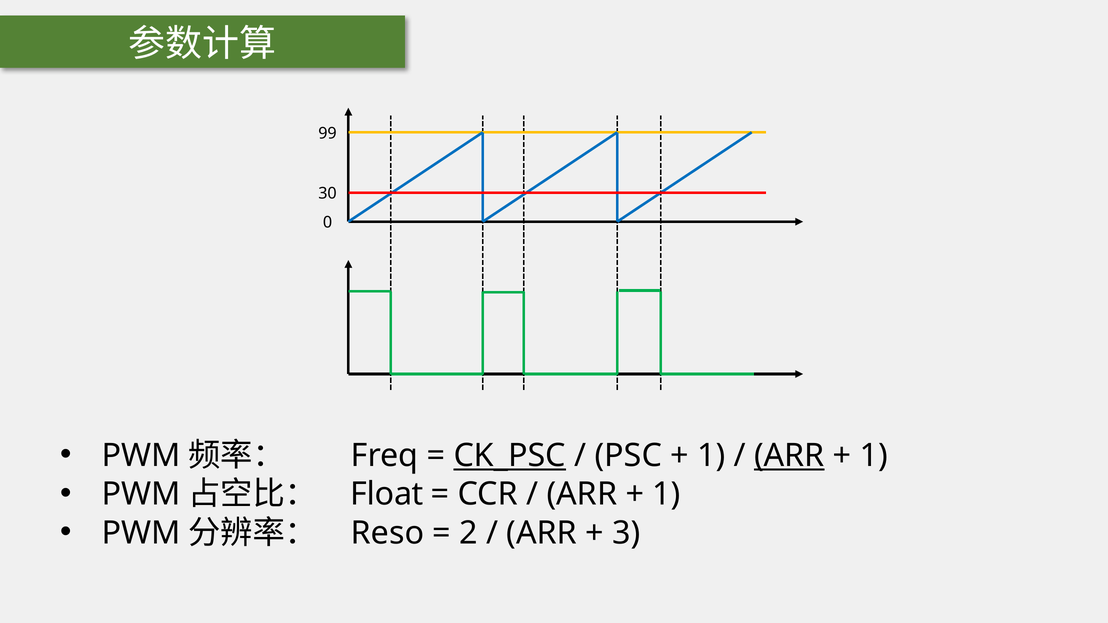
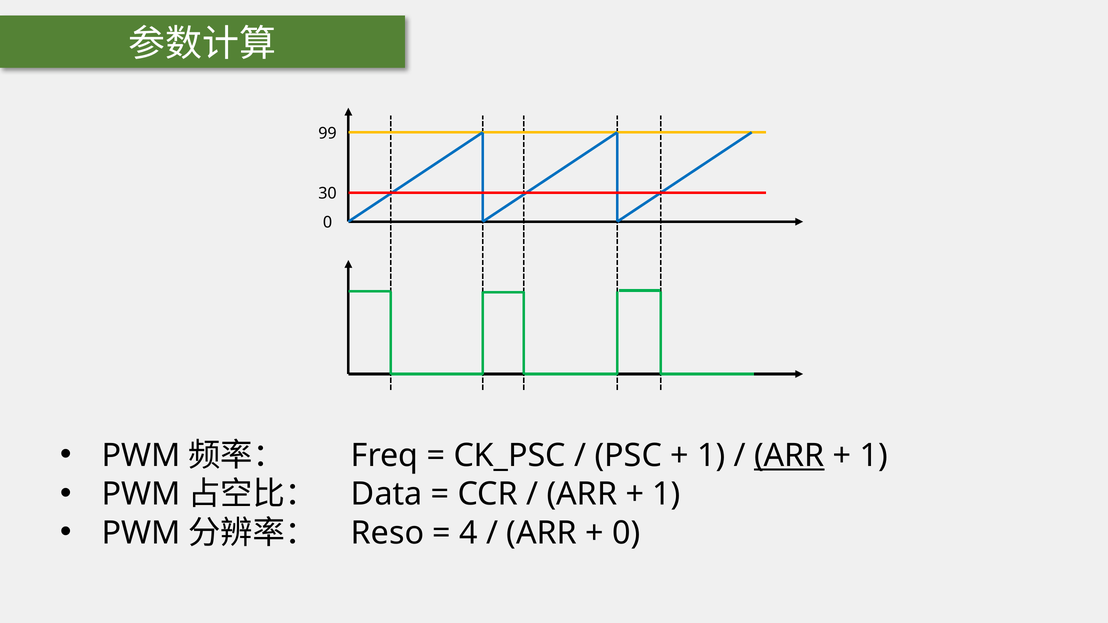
CK_PSC underline: present -> none
Float: Float -> Data
2: 2 -> 4
3 at (626, 533): 3 -> 0
